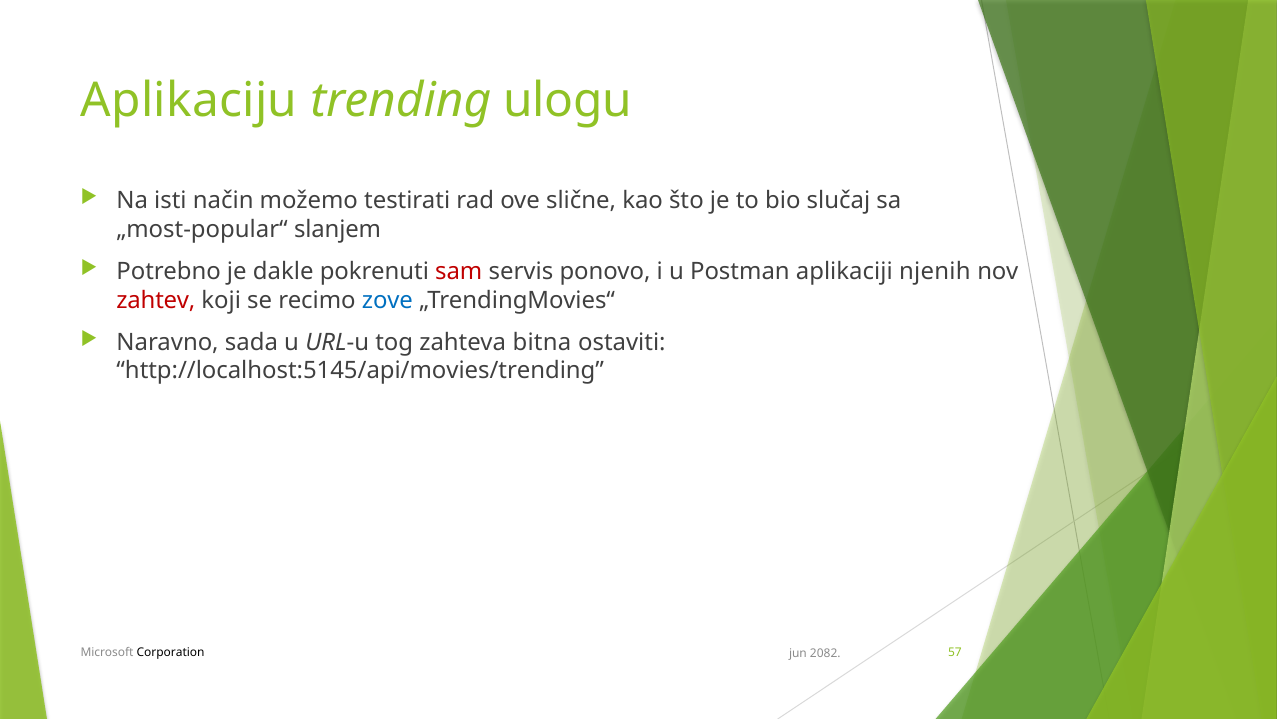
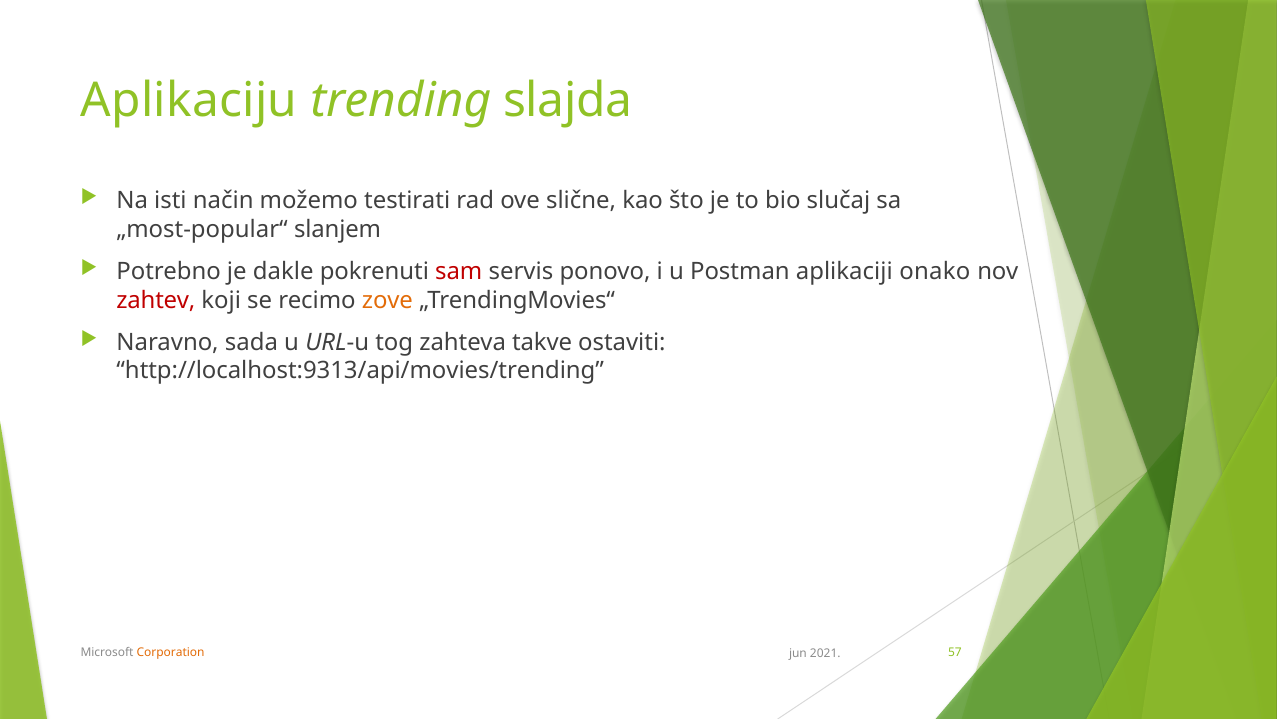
ulogu: ulogu -> slajda
njenih: njenih -> onako
zove colour: blue -> orange
bitna: bitna -> takve
http://localhost:5145/api/movies/trending: http://localhost:5145/api/movies/trending -> http://localhost:9313/api/movies/trending
Corporation colour: black -> orange
2082: 2082 -> 2021
